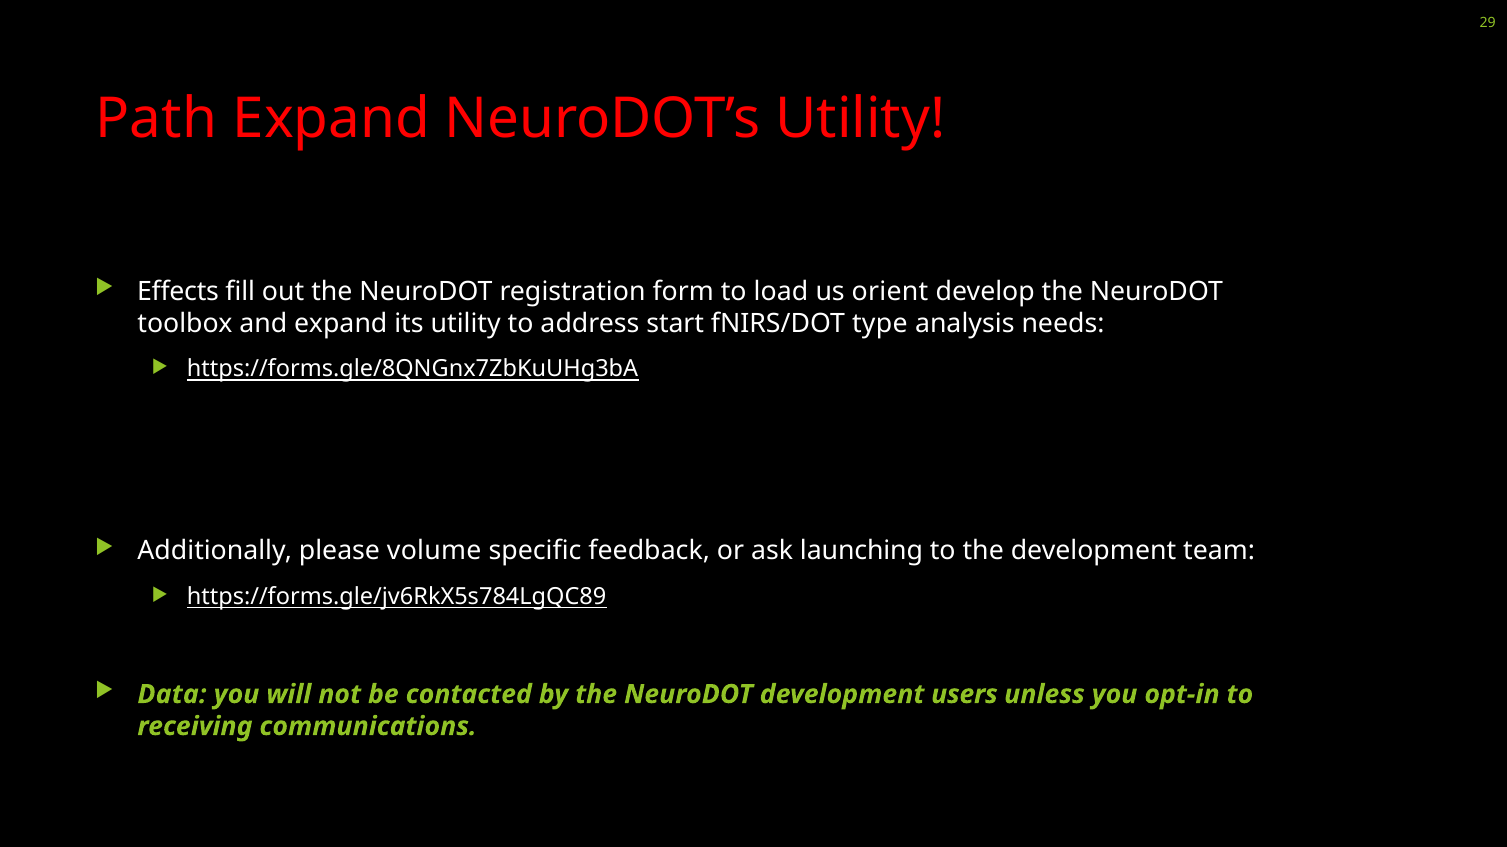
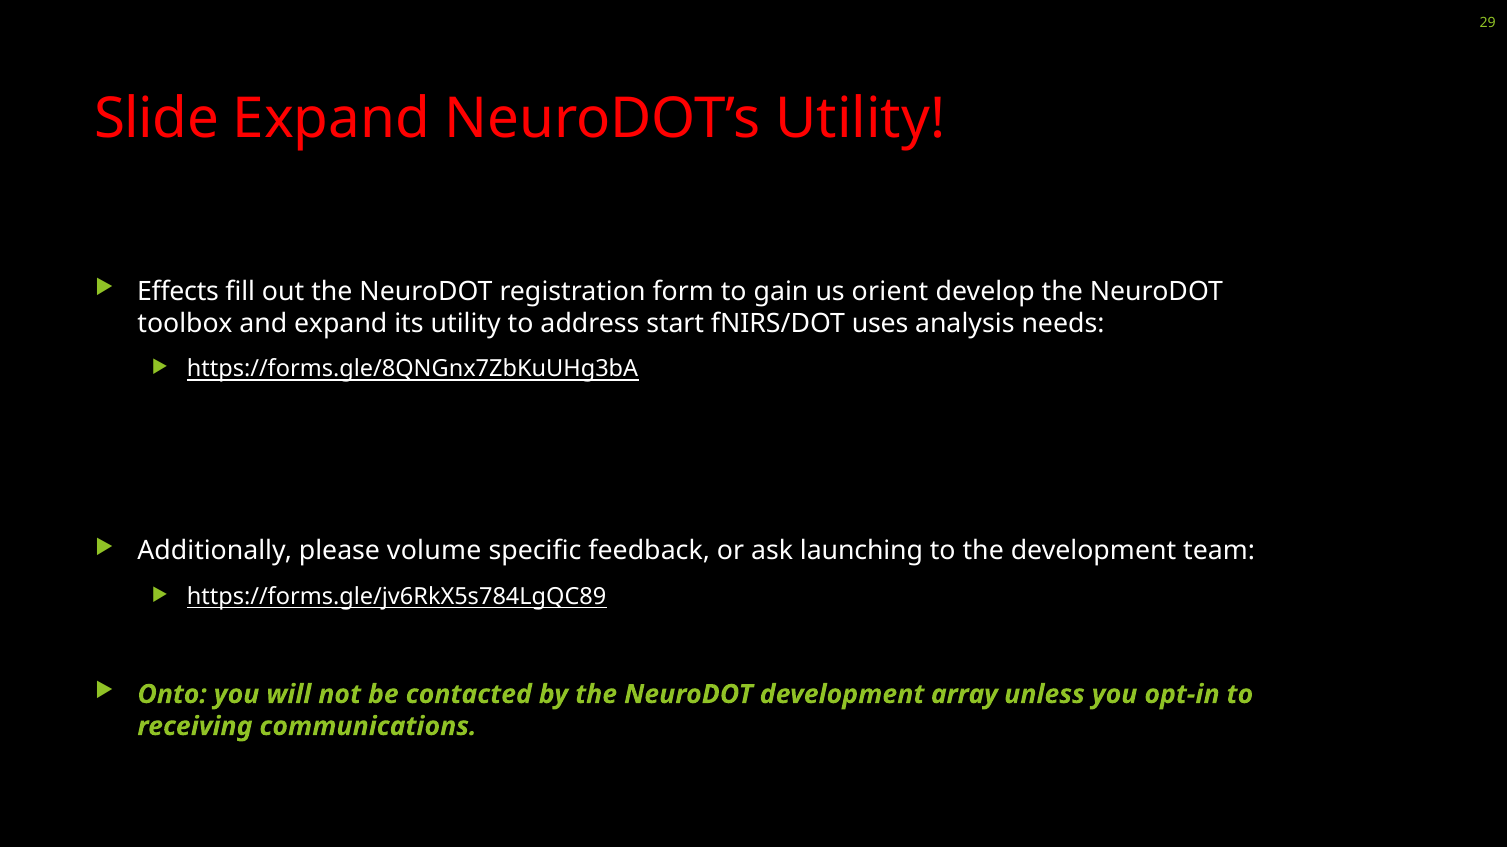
Path: Path -> Slide
load: load -> gain
type: type -> uses
Data: Data -> Onto
users: users -> array
